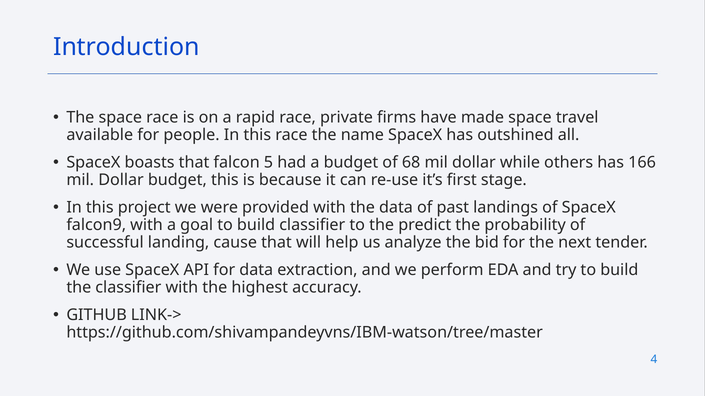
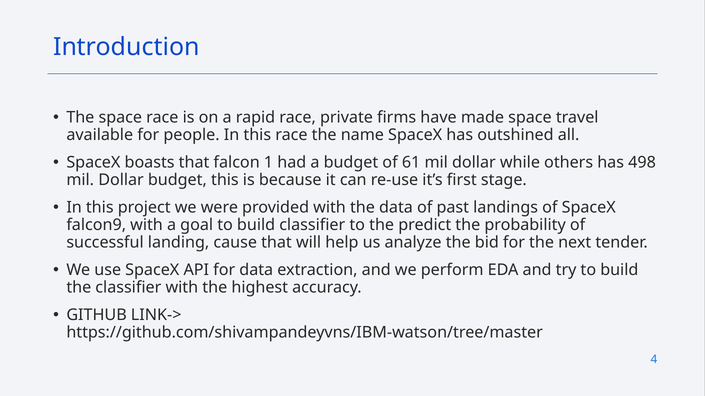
5: 5 -> 1
68: 68 -> 61
166: 166 -> 498
